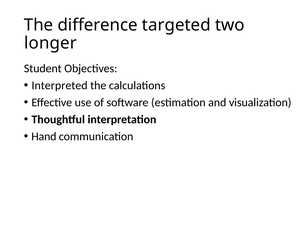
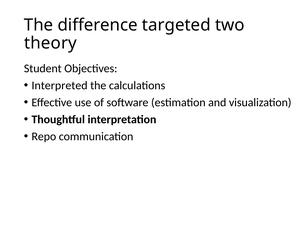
longer: longer -> theory
Hand: Hand -> Repo
